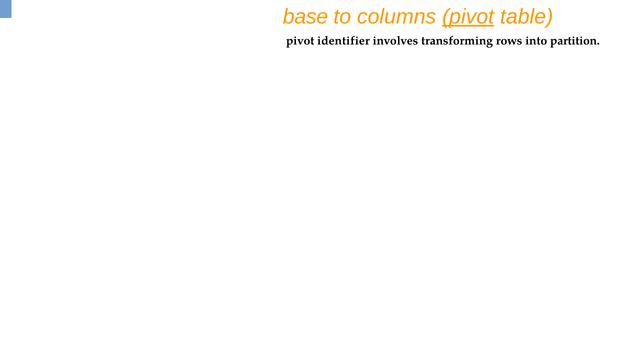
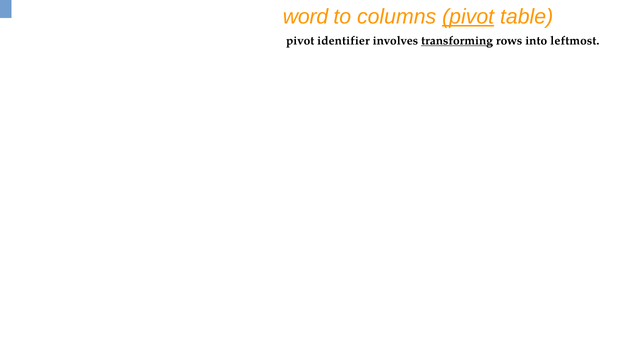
base: base -> word
transforming underline: none -> present
partition: partition -> leftmost
